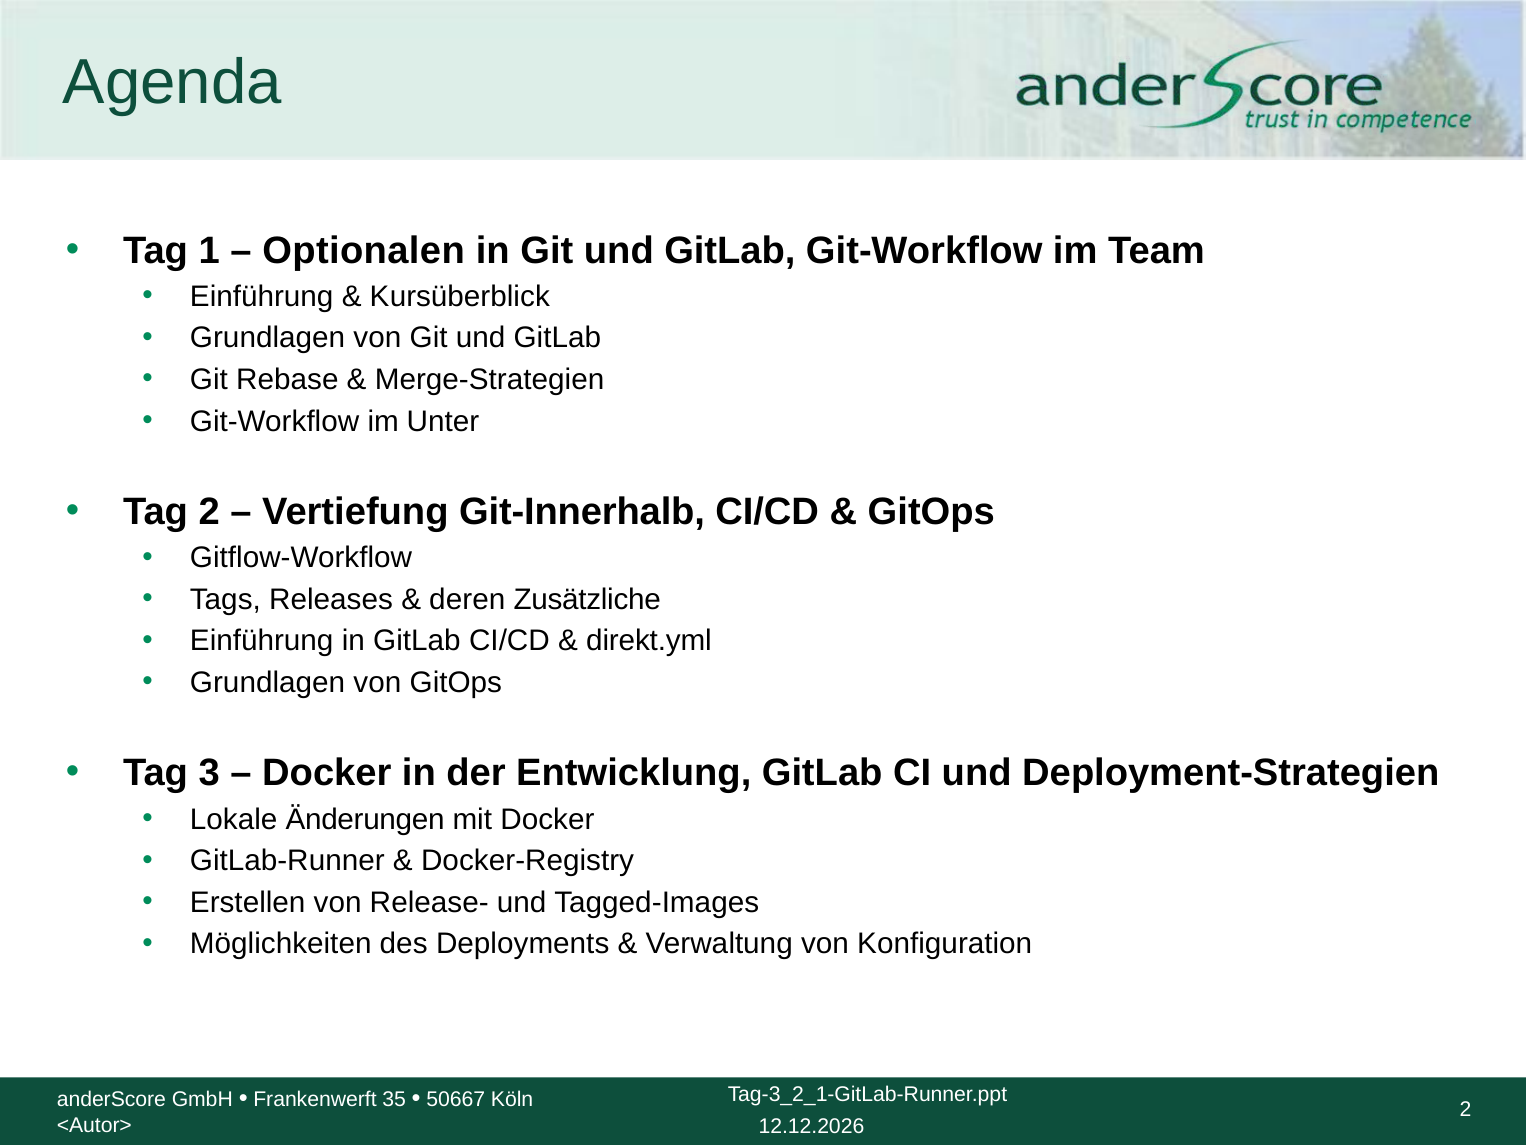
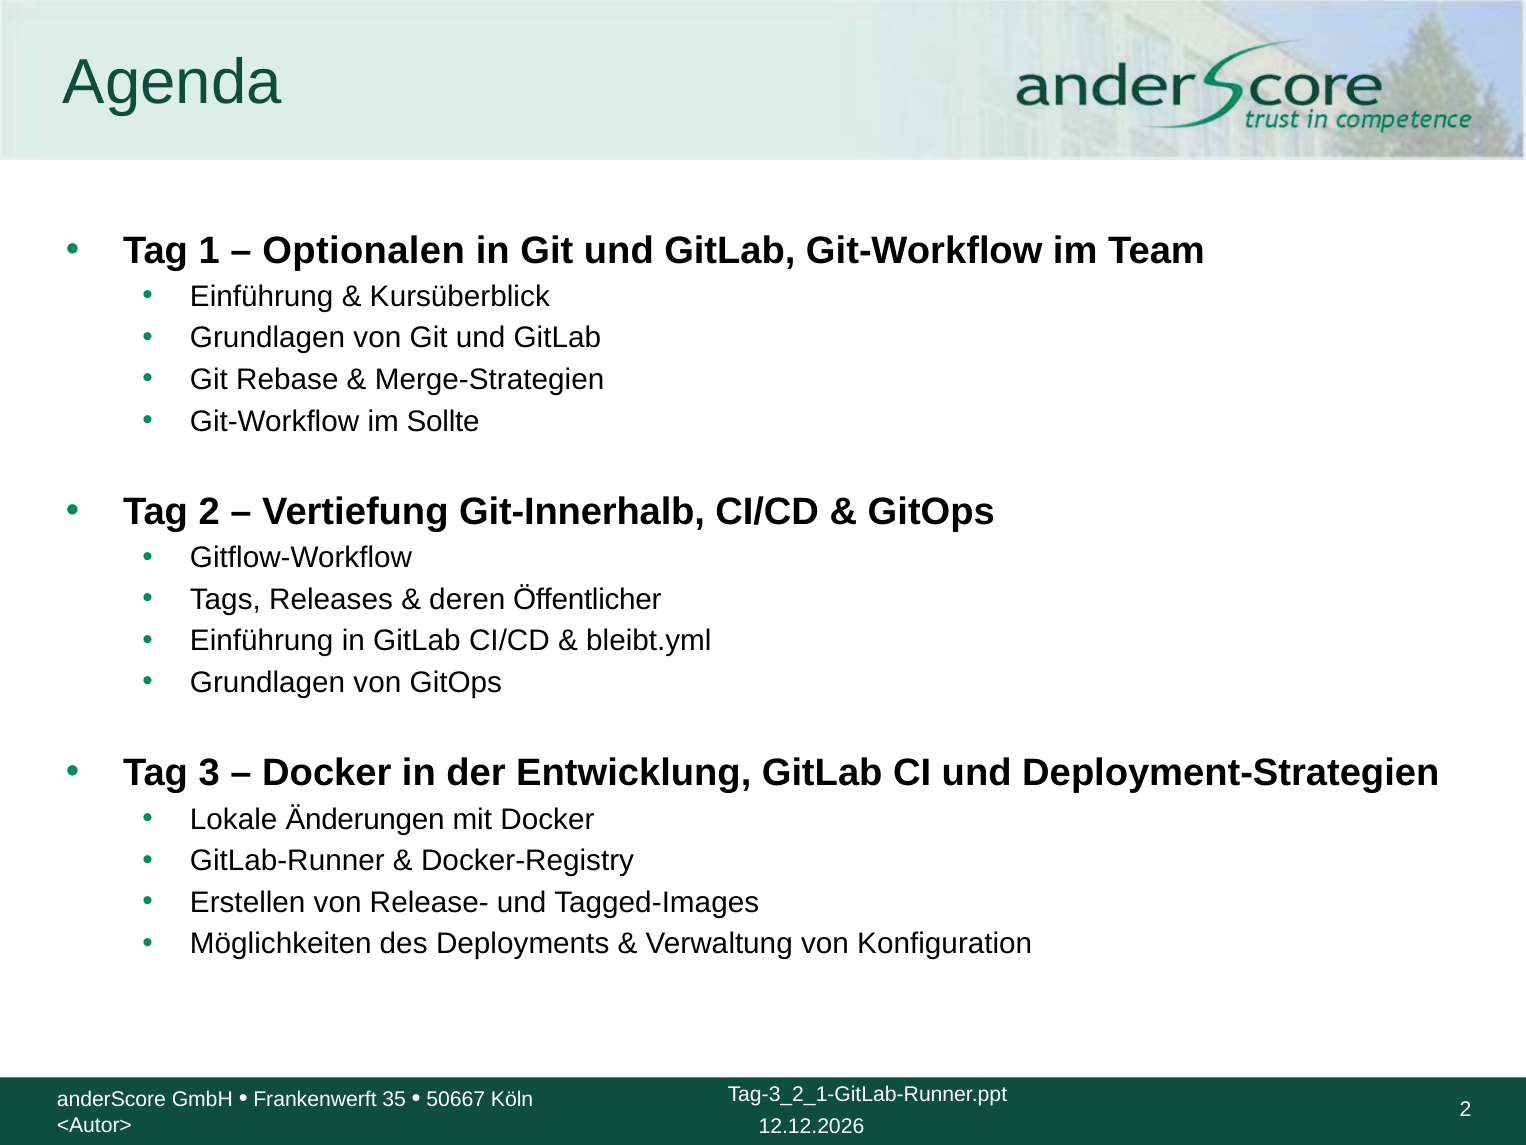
Unter: Unter -> Sollte
Zusätzliche: Zusätzliche -> Öffentlicher
direkt.yml: direkt.yml -> bleibt.yml
